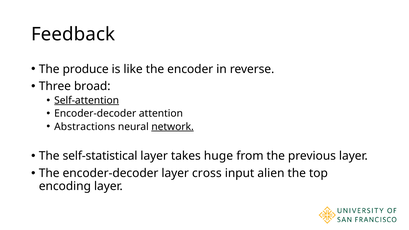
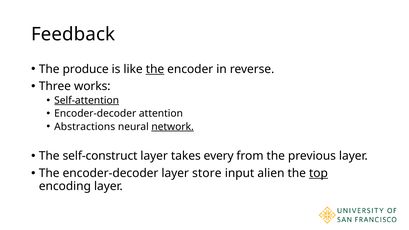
the at (155, 69) underline: none -> present
broad: broad -> works
self-statistical: self-statistical -> self-construct
huge: huge -> every
cross: cross -> store
top underline: none -> present
